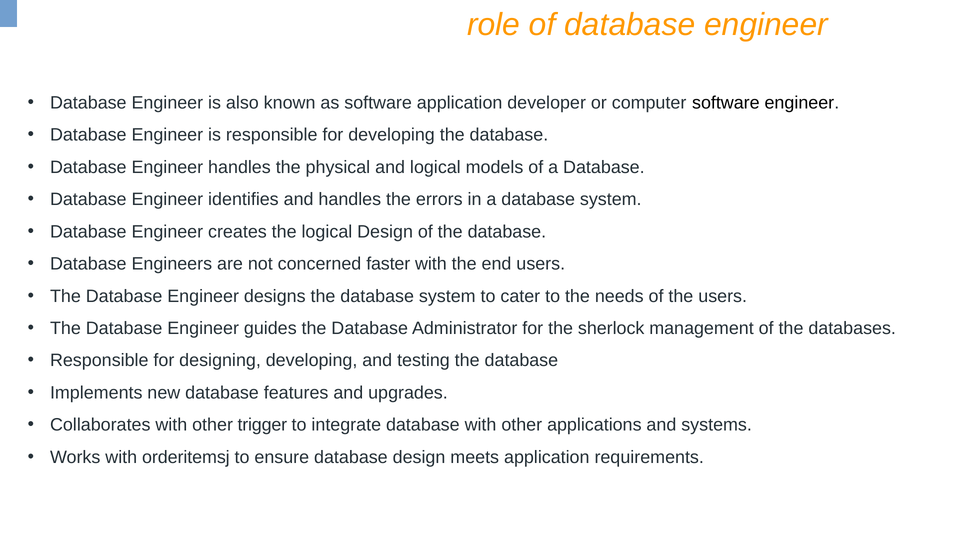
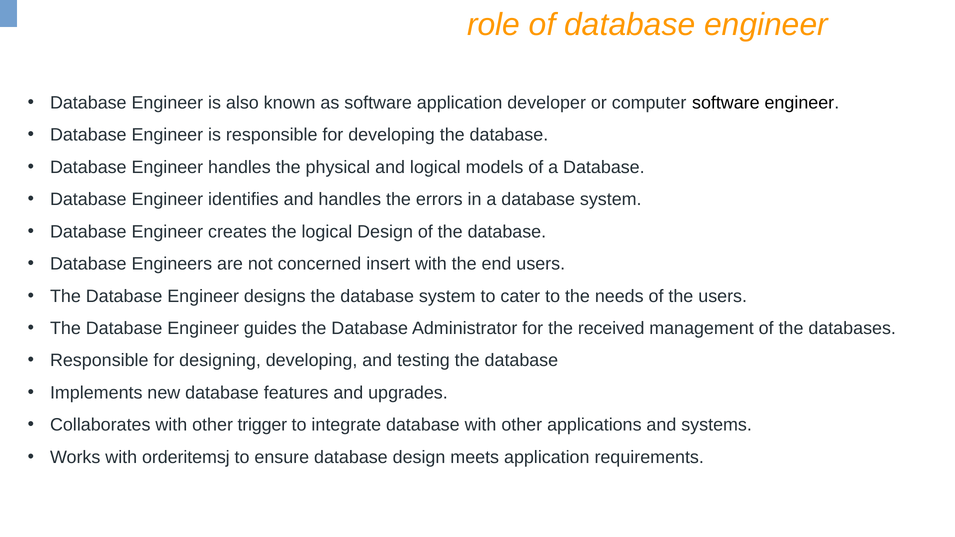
faster: faster -> insert
sherlock: sherlock -> received
